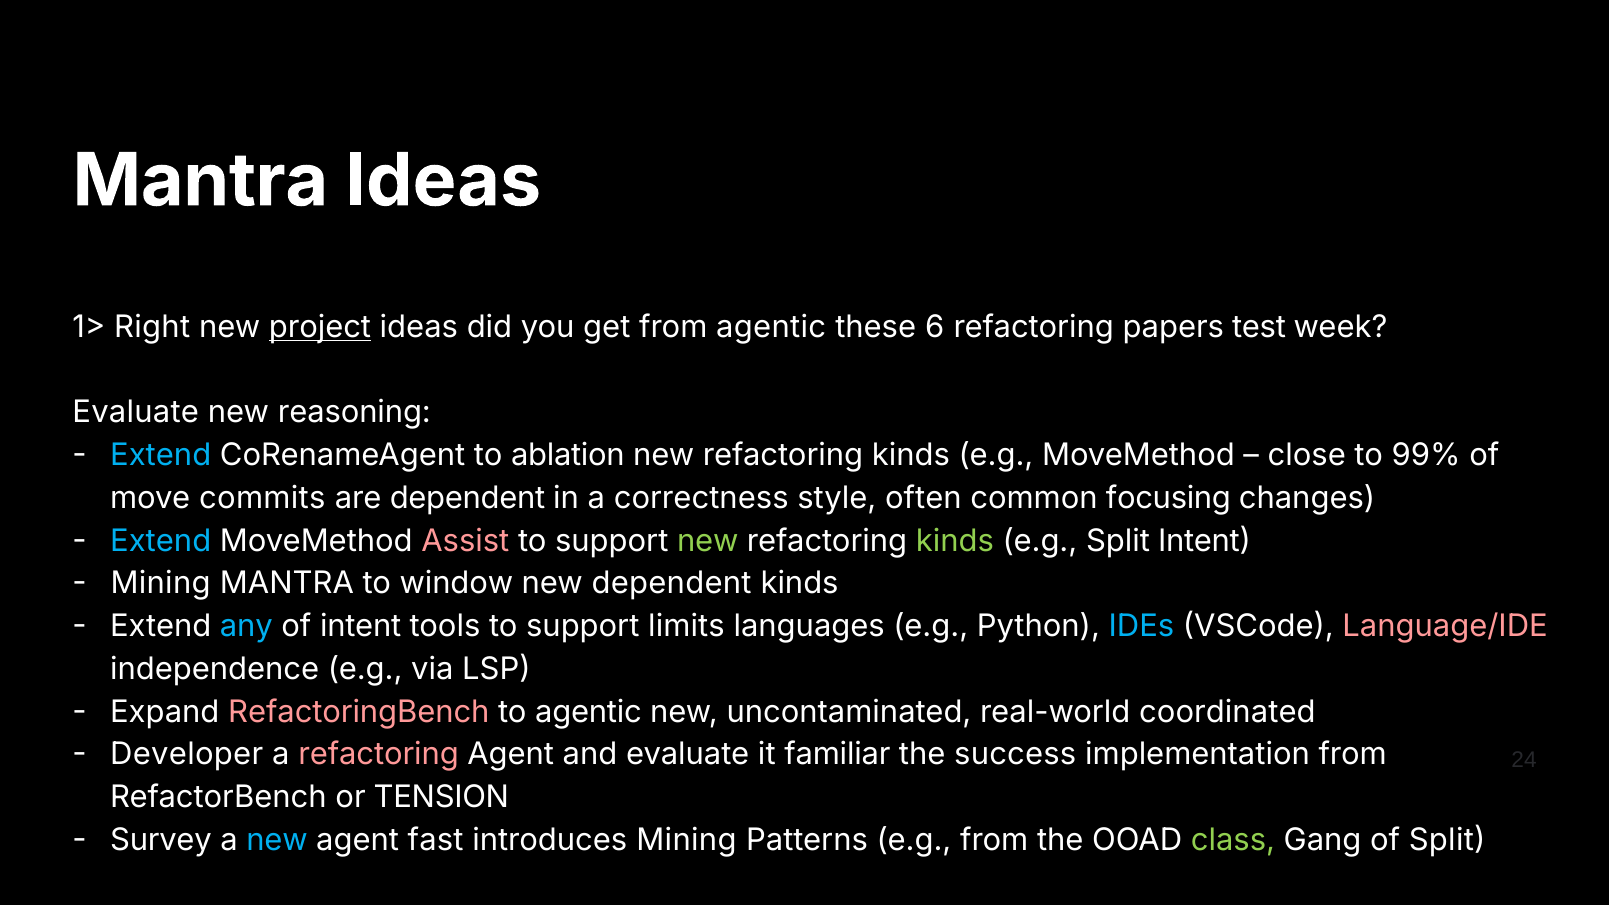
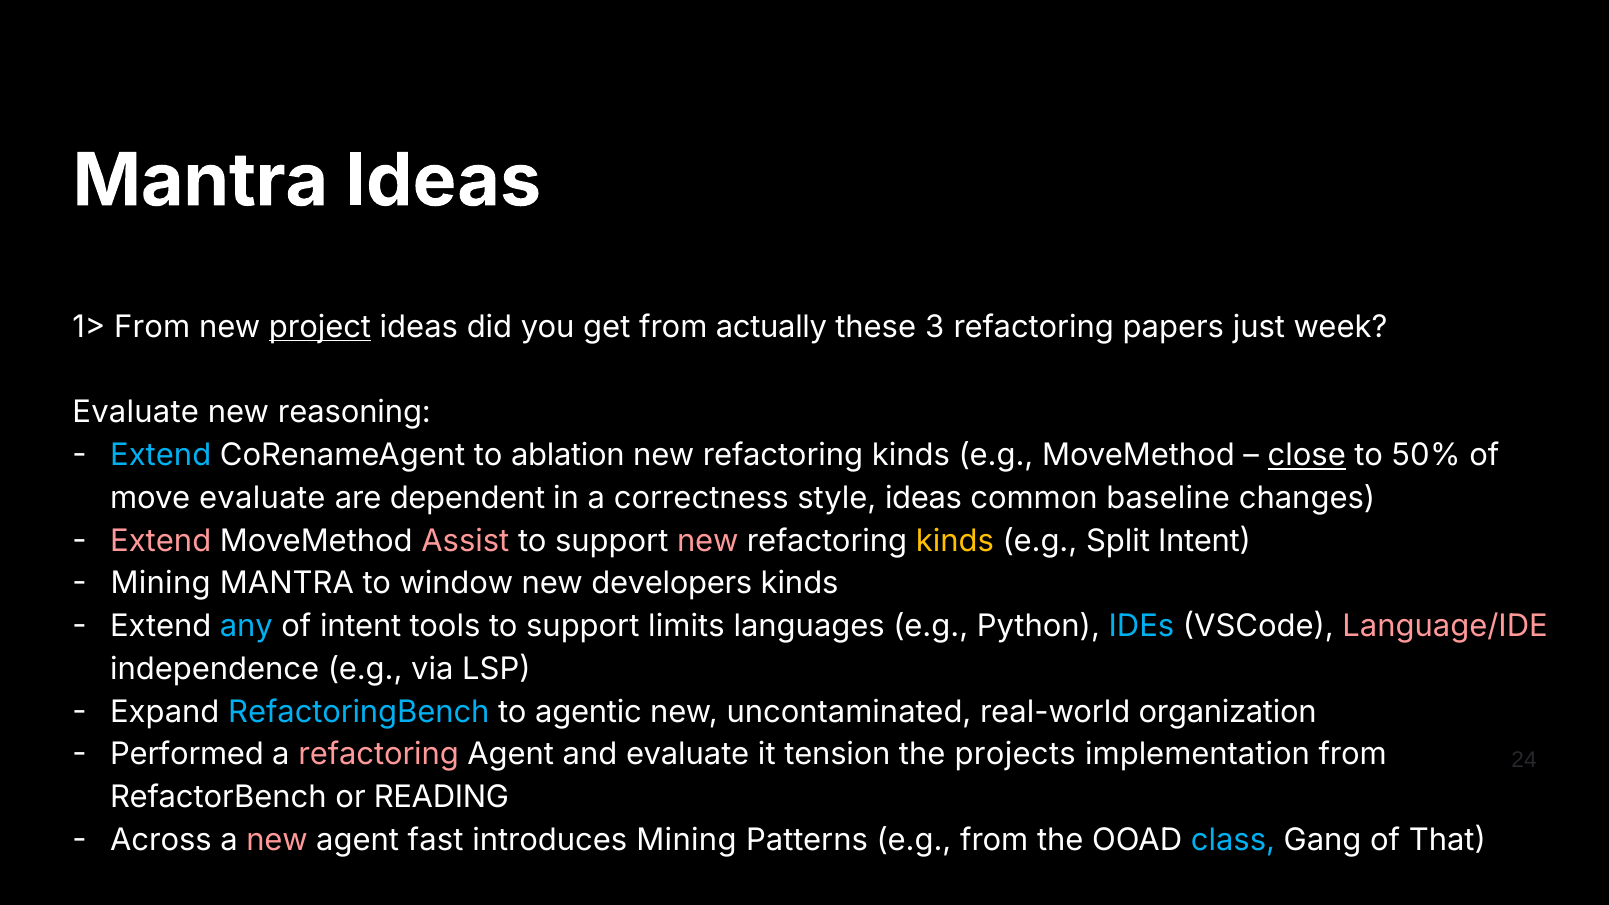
1> Right: Right -> From
from agentic: agentic -> actually
6: 6 -> 3
test: test -> just
close underline: none -> present
99%: 99% -> 50%
move commits: commits -> evaluate
style often: often -> ideas
focusing: focusing -> baseline
Extend at (161, 541) colour: light blue -> pink
new at (708, 541) colour: light green -> pink
kinds at (955, 541) colour: light green -> yellow
new dependent: dependent -> developers
RefactoringBench colour: pink -> light blue
coordinated: coordinated -> organization
Developer: Developer -> Performed
familiar: familiar -> tension
success: success -> projects
TENSION: TENSION -> READING
Survey: Survey -> Across
new at (277, 840) colour: light blue -> pink
class colour: light green -> light blue
of Split: Split -> That
